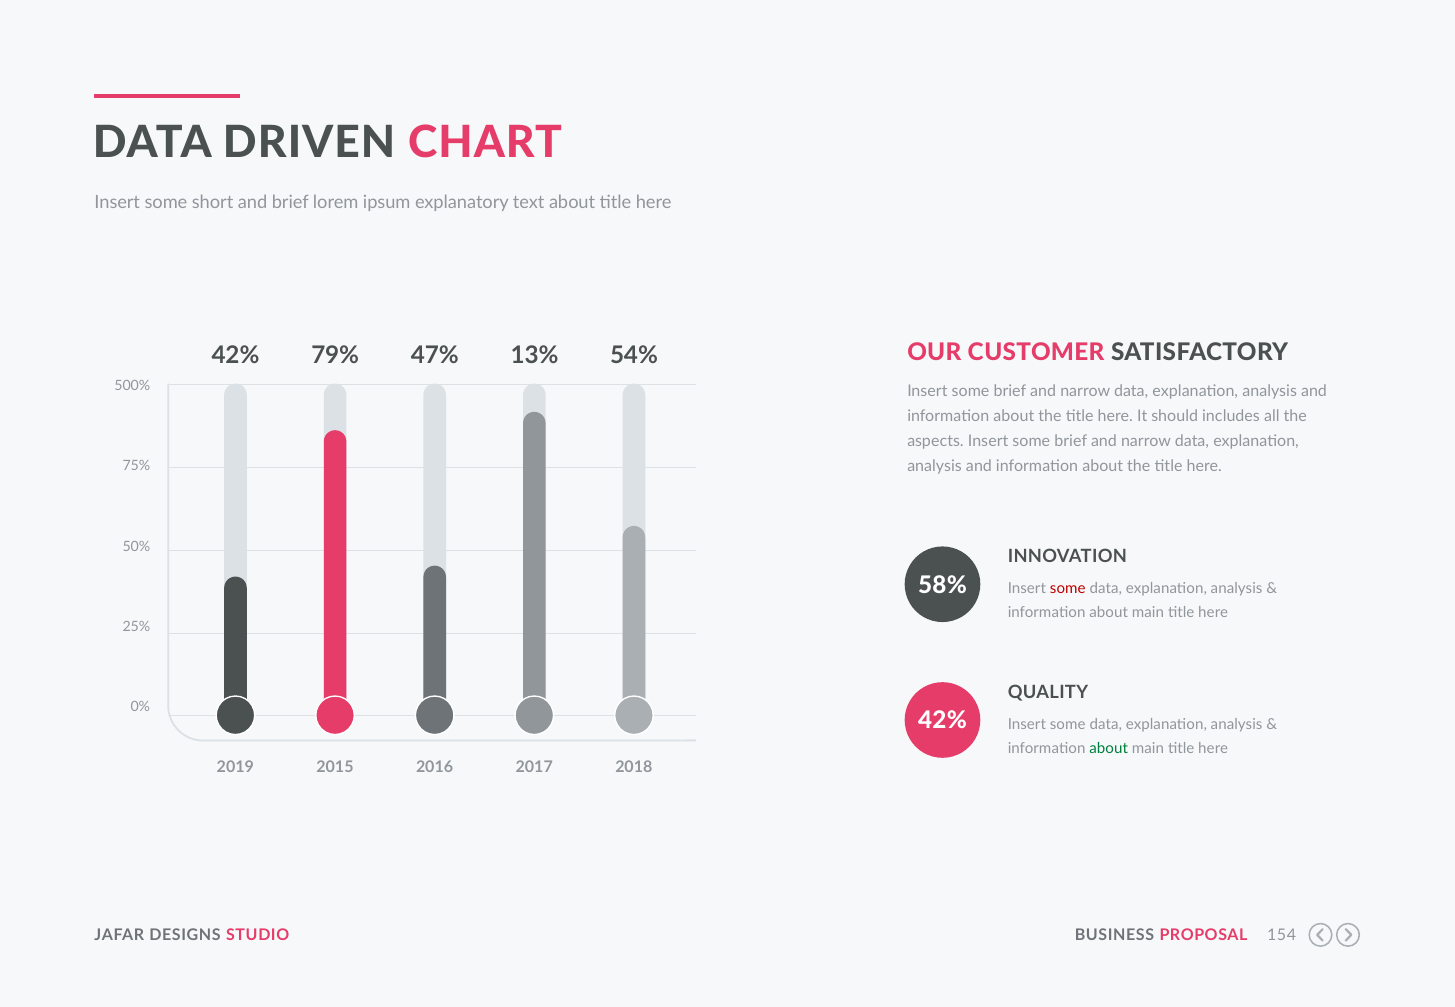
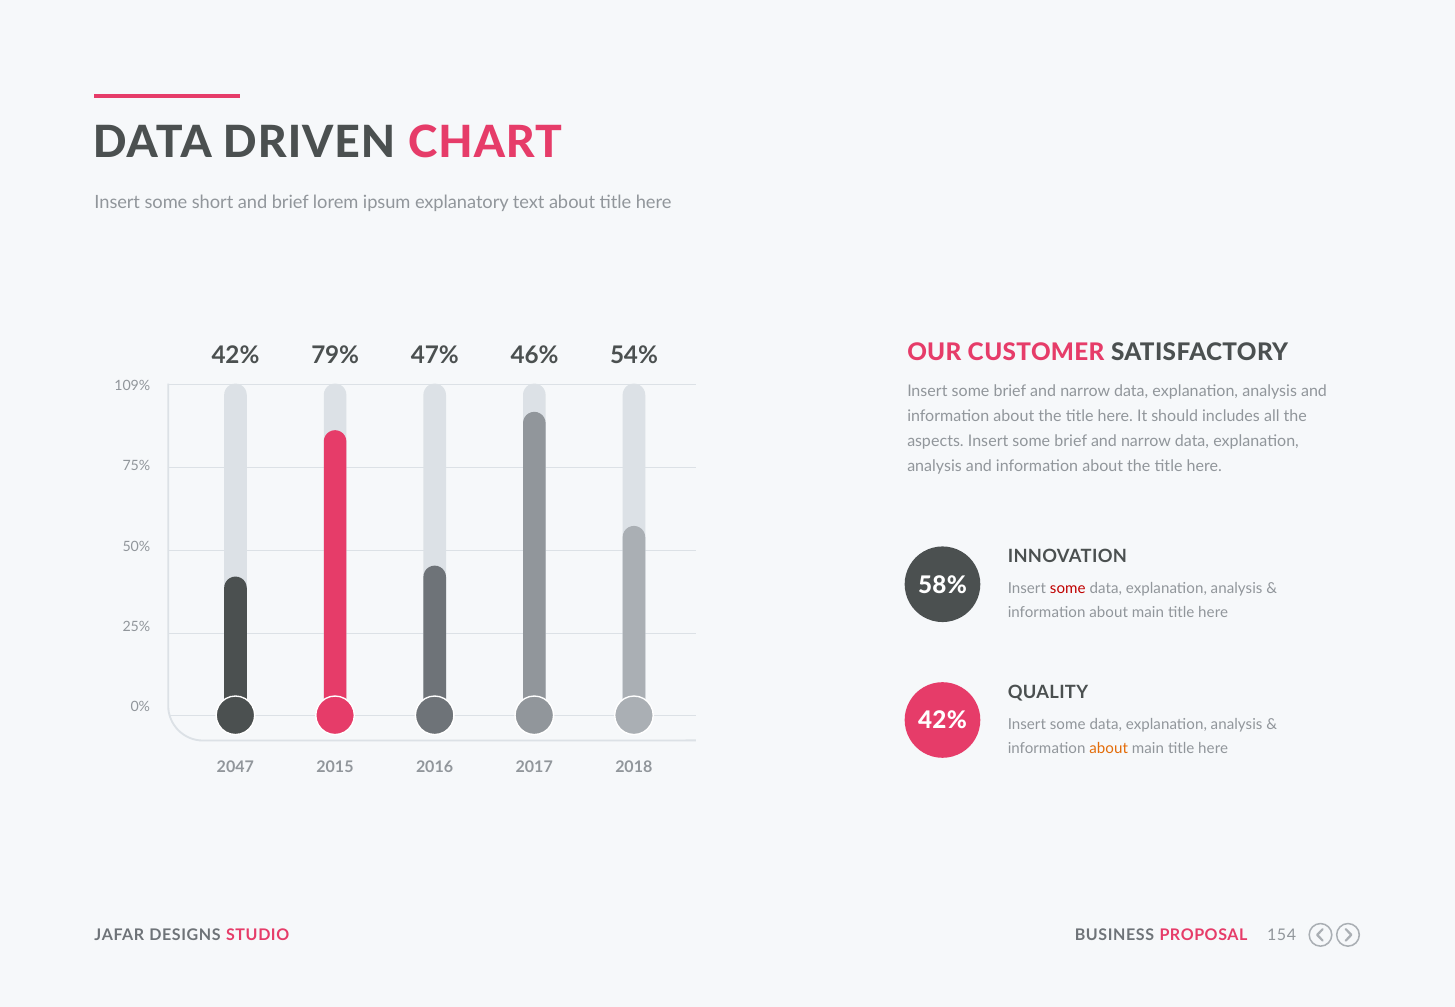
13%: 13% -> 46%
500%: 500% -> 109%
about at (1109, 748) colour: green -> orange
2019: 2019 -> 2047
